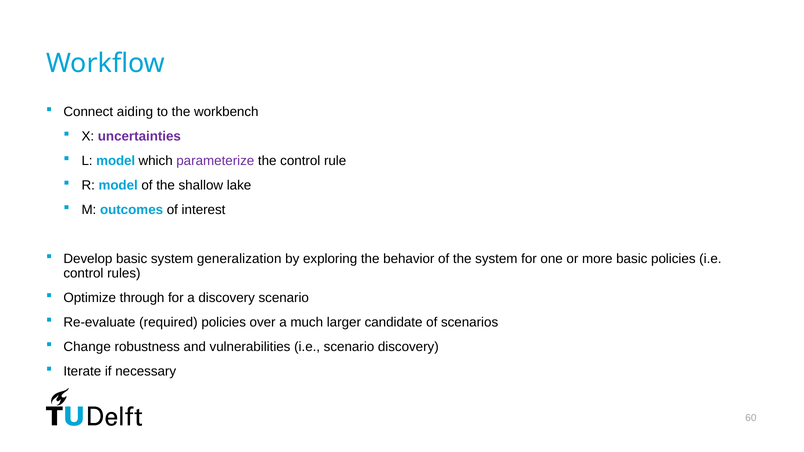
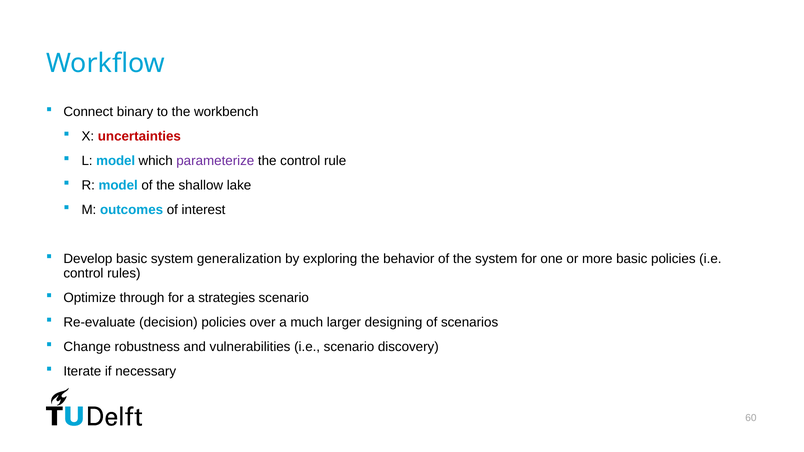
aiding: aiding -> binary
uncertainties colour: purple -> red
a discovery: discovery -> strategies
required: required -> decision
candidate: candidate -> designing
